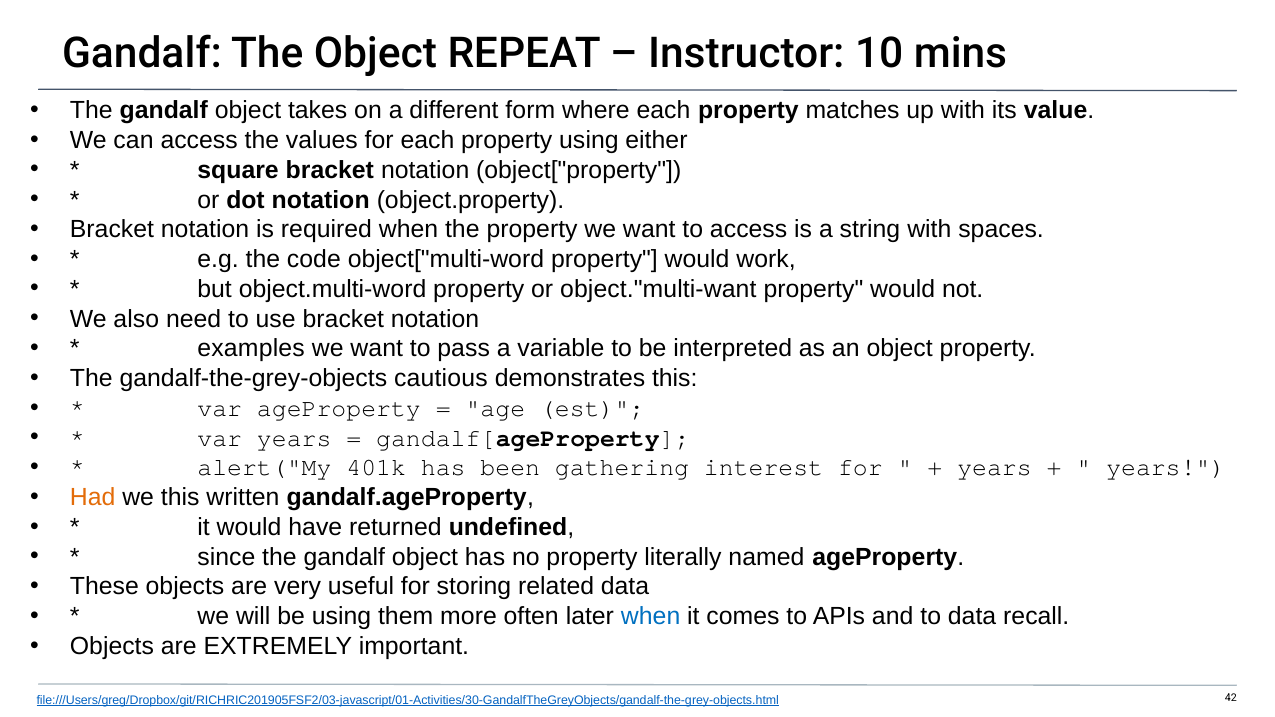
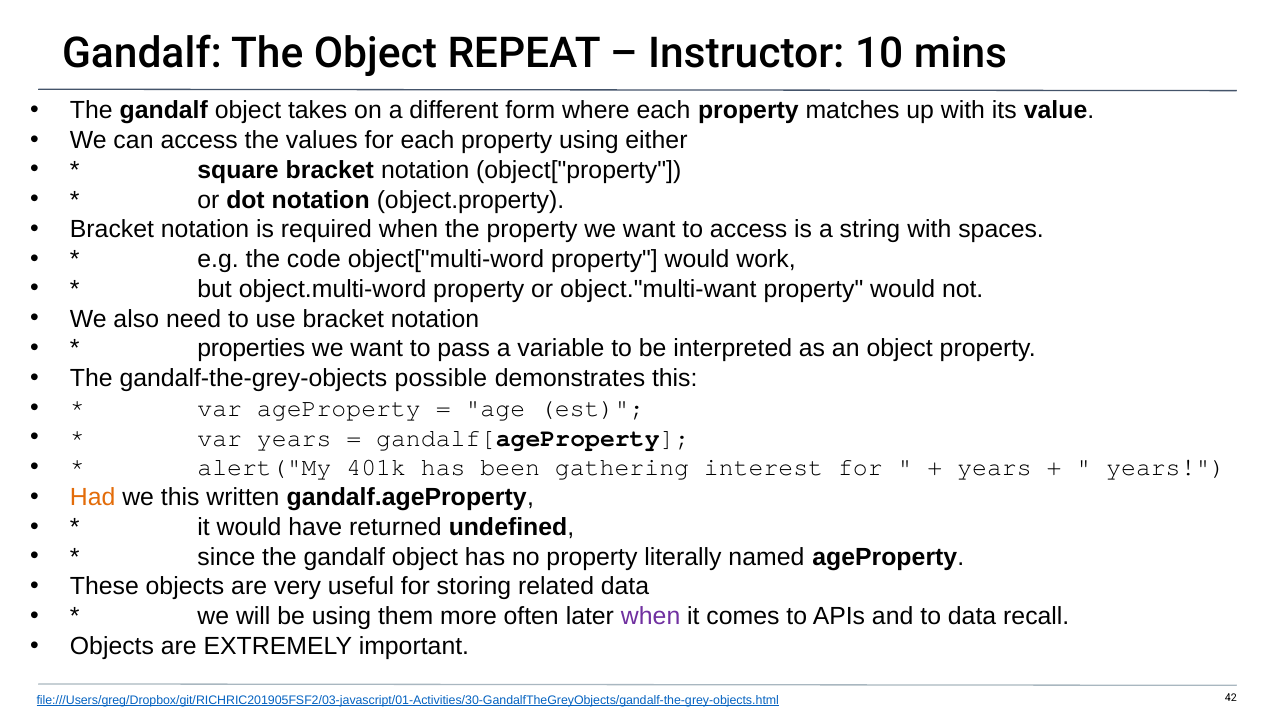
examples: examples -> properties
cautious: cautious -> possible
when at (651, 617) colour: blue -> purple
